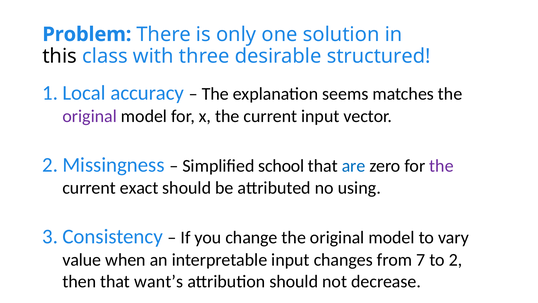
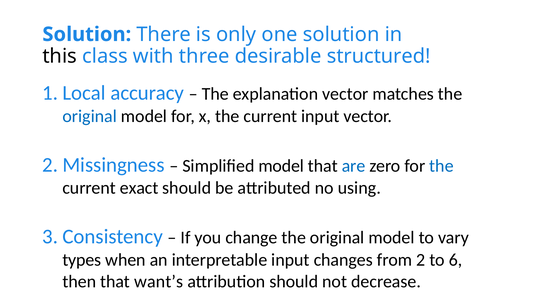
Problem at (87, 34): Problem -> Solution
explanation seems: seems -> vector
original at (90, 116) colour: purple -> blue
Simplified school: school -> model
the at (441, 166) colour: purple -> blue
value: value -> types
7: 7 -> 2
2: 2 -> 6
